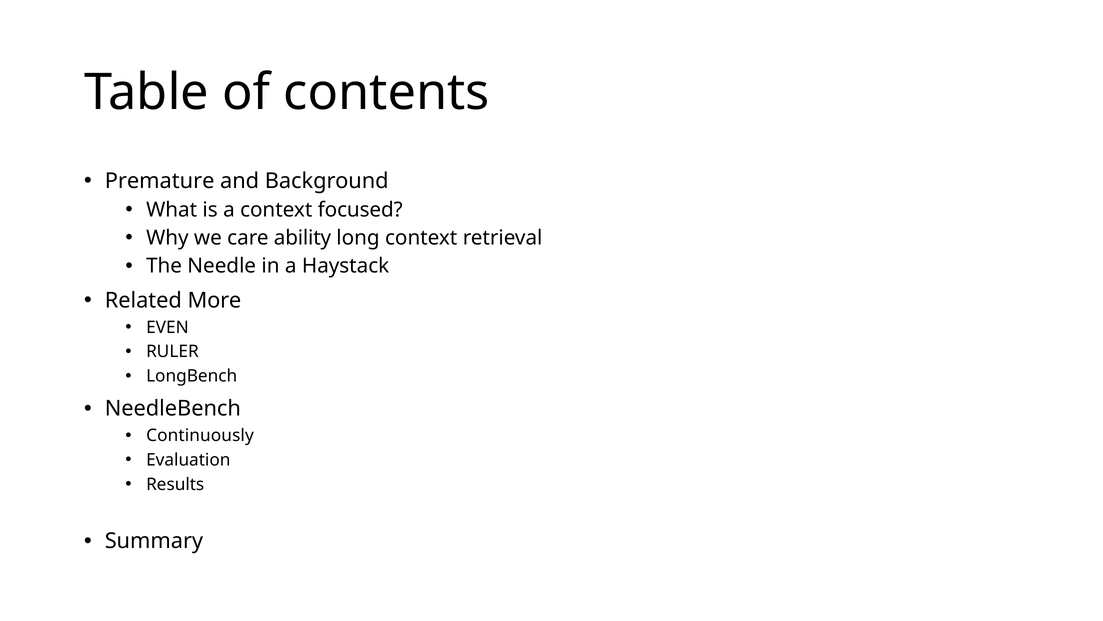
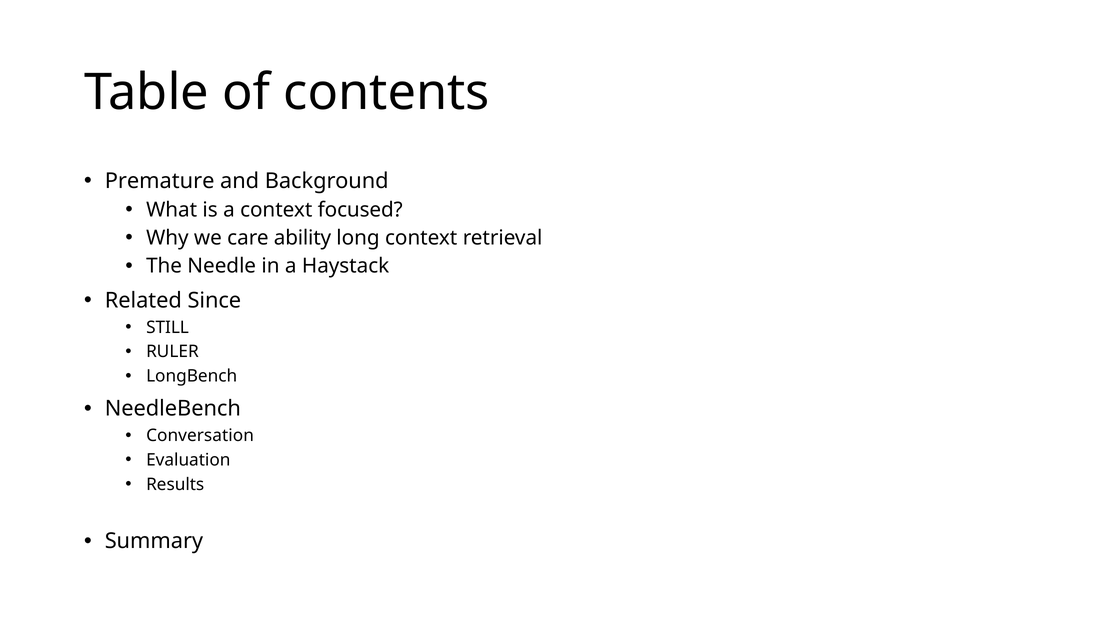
More: More -> Since
EVEN: EVEN -> STILL
Continuously: Continuously -> Conversation
